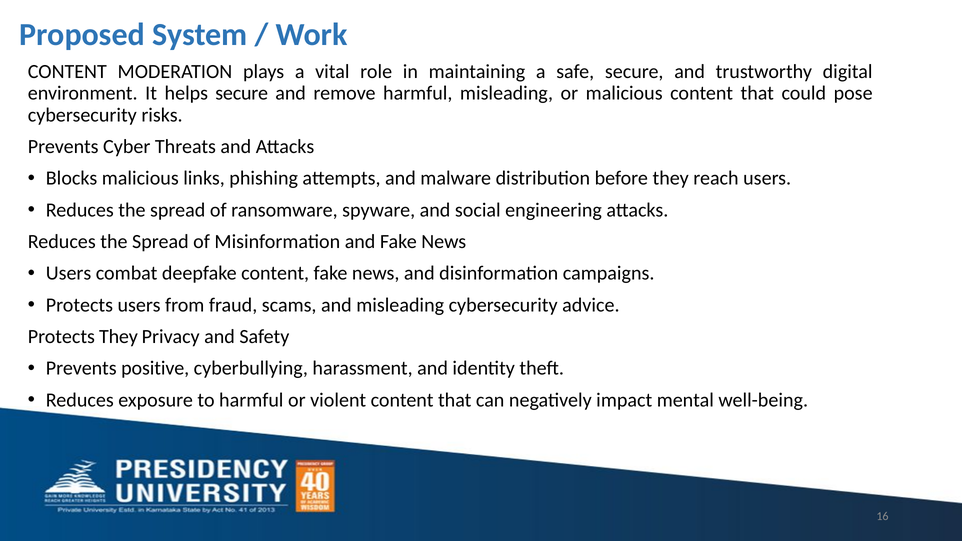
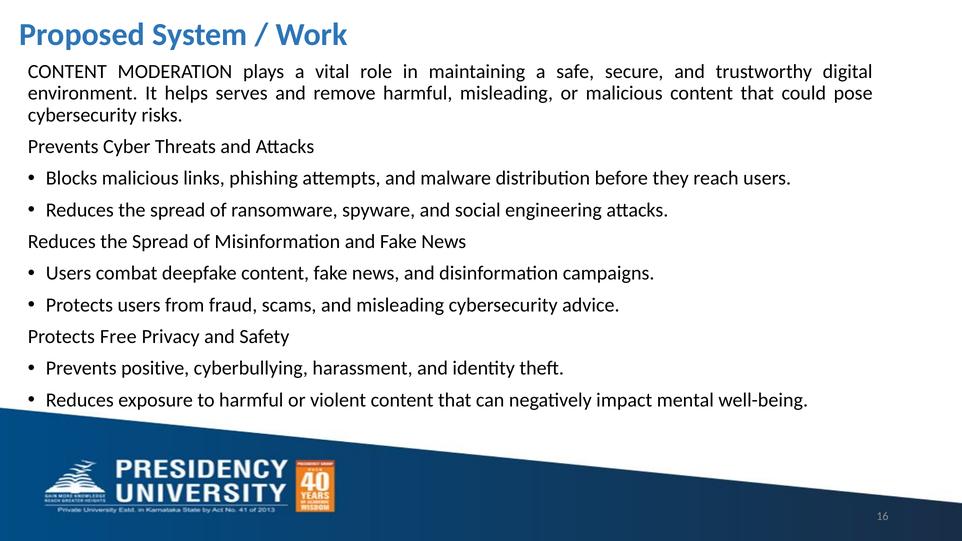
helps secure: secure -> serves
Protects They: They -> Free
